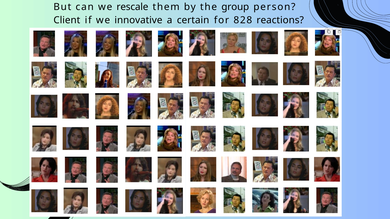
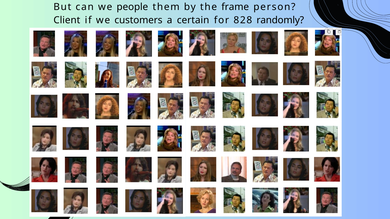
rescale: rescale -> people
group: group -> frame
innovative: innovative -> customers
reactions: reactions -> randomly
